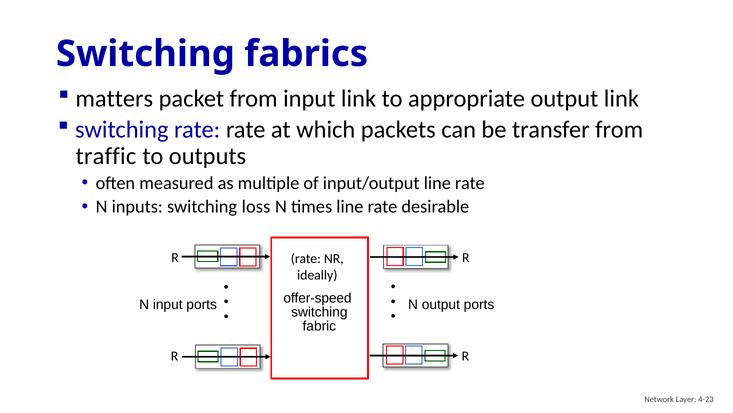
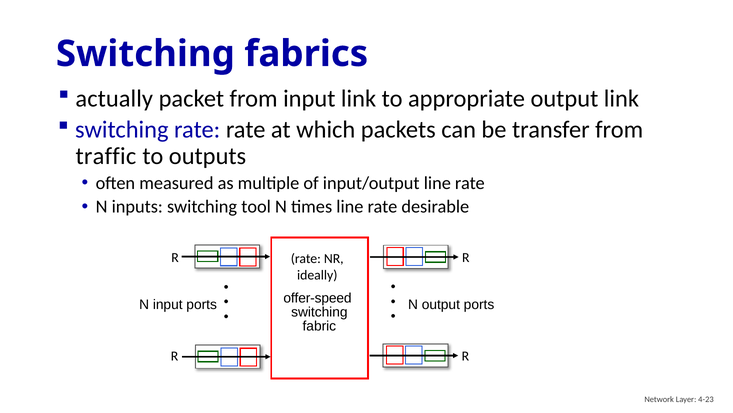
matters: matters -> actually
loss: loss -> tool
